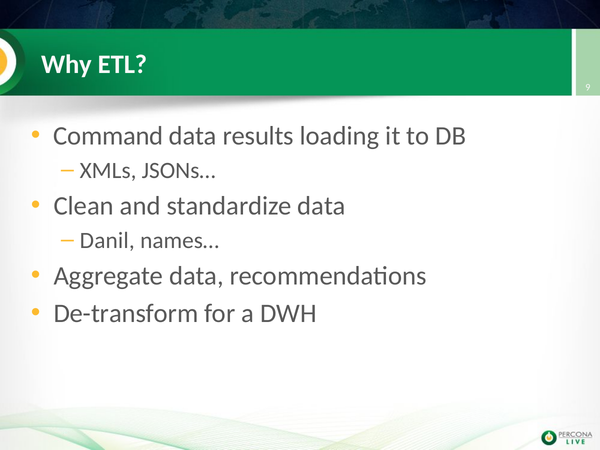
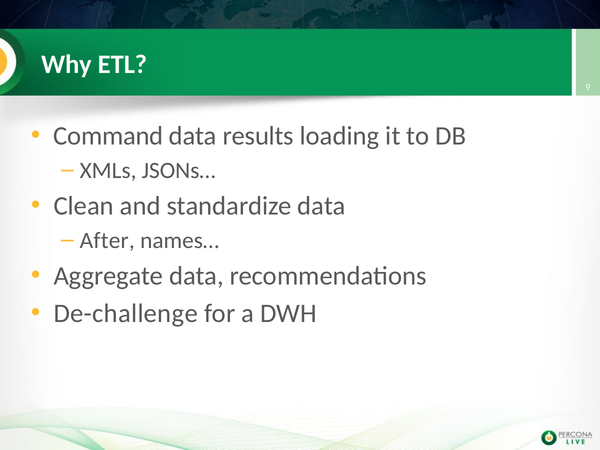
Danil: Danil -> After
De-transform: De-transform -> De-challenge
